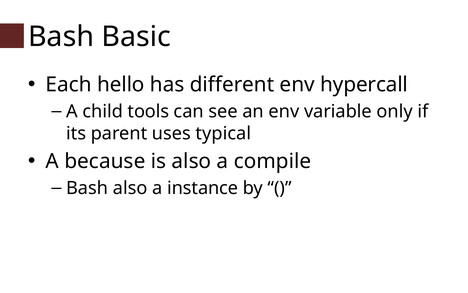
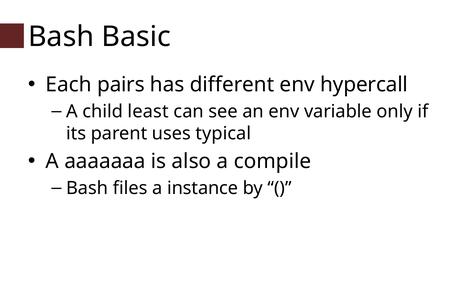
hello: hello -> pairs
tools: tools -> least
because: because -> aaaaaaa
Bash also: also -> files
